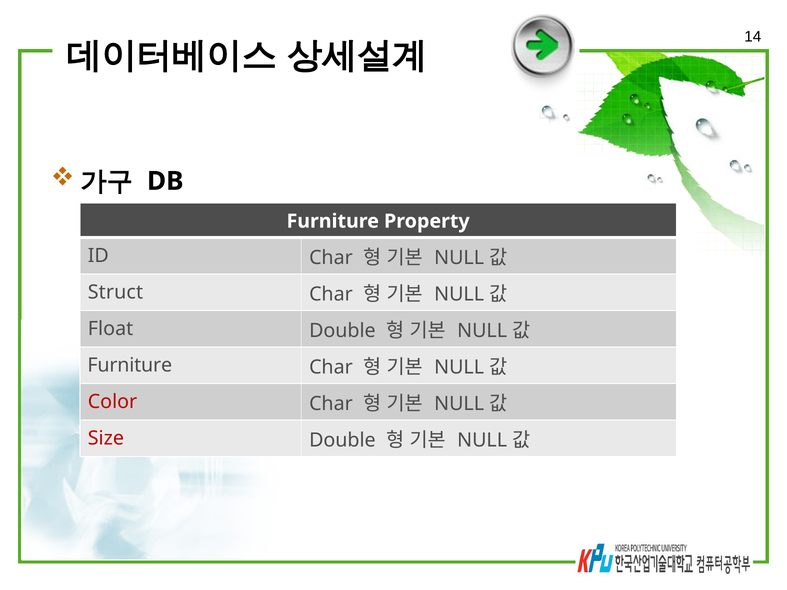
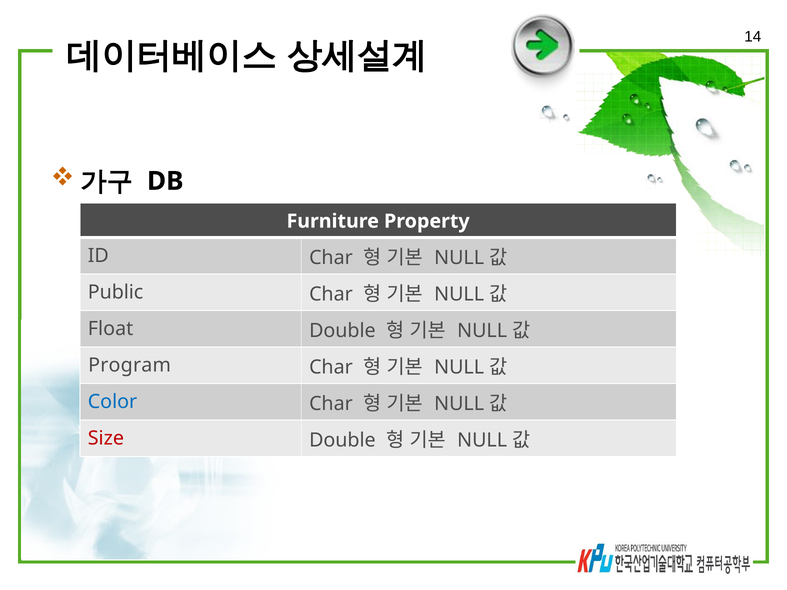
Struct: Struct -> Public
Furniture at (130, 365): Furniture -> Program
Color colour: red -> blue
